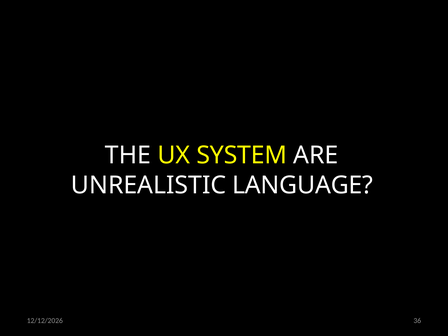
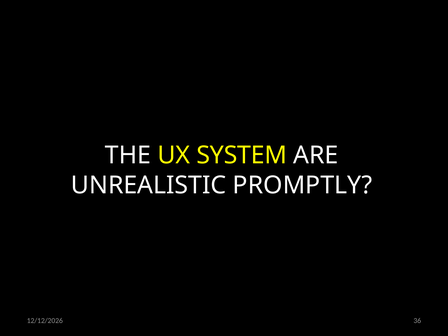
LANGUAGE: LANGUAGE -> PROMPTLY
